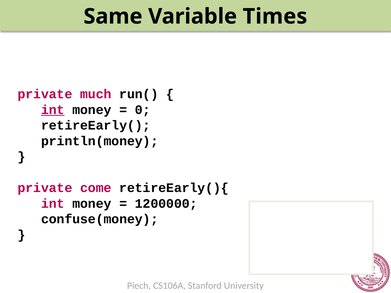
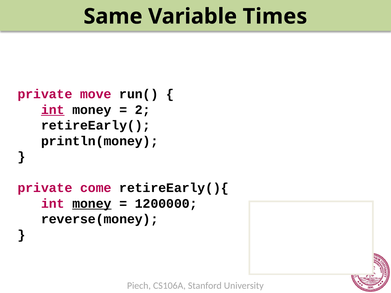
much: much -> move
0: 0 -> 2
money at (92, 204) underline: none -> present
confuse(money: confuse(money -> reverse(money
